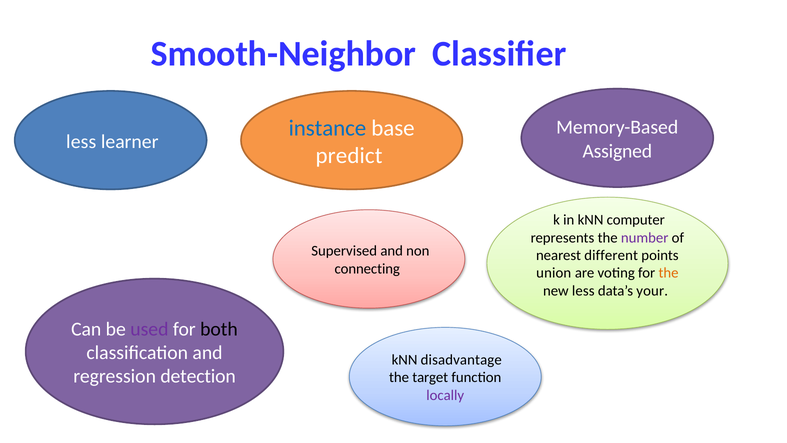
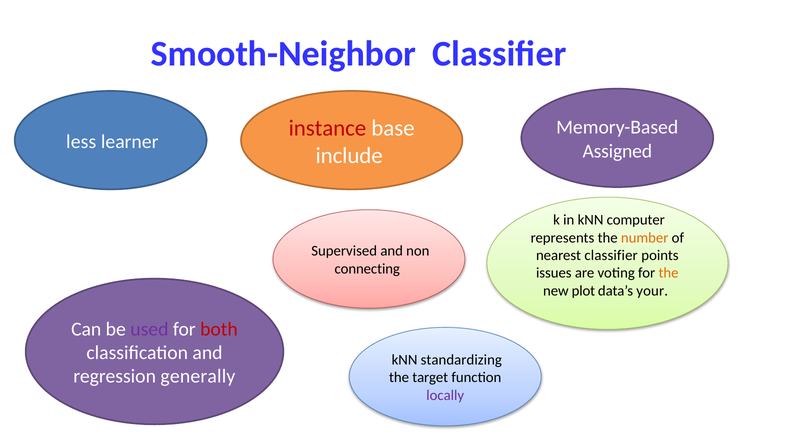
instance colour: blue -> red
predict: predict -> include
number colour: purple -> orange
nearest different: different -> classifier
union: union -> issues
new less: less -> plot
both colour: black -> red
disadvantage: disadvantage -> standardizing
detection: detection -> generally
